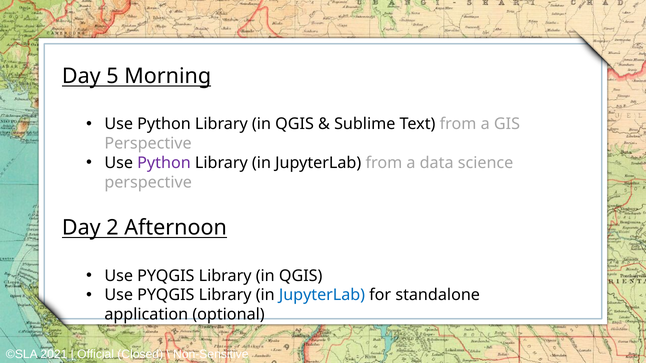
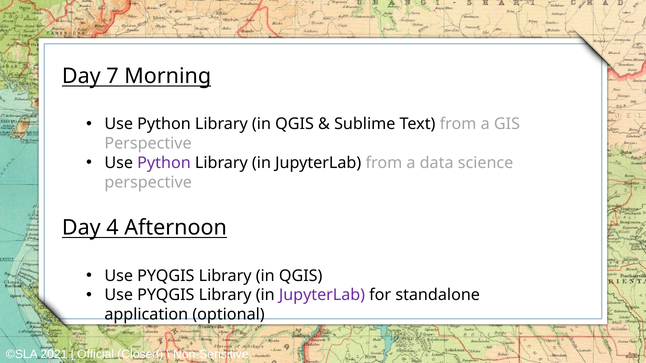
5: 5 -> 7
2: 2 -> 4
JupyterLab at (322, 295) colour: blue -> purple
